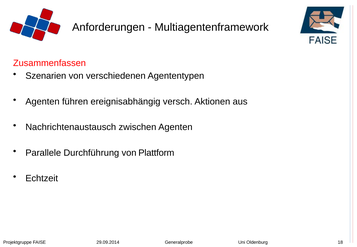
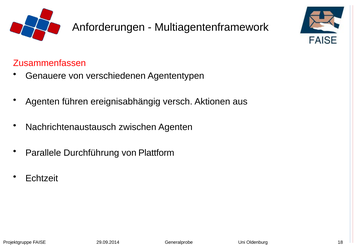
Szenarien: Szenarien -> Genauere
